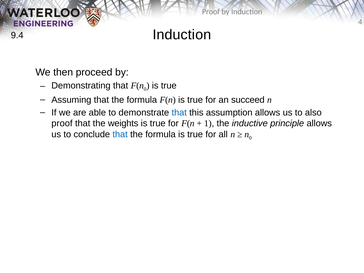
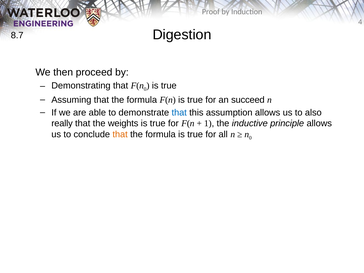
Induction at (182, 35): Induction -> Digestion
9.4: 9.4 -> 8.7
proof at (62, 123): proof -> really
that at (120, 134) colour: blue -> orange
